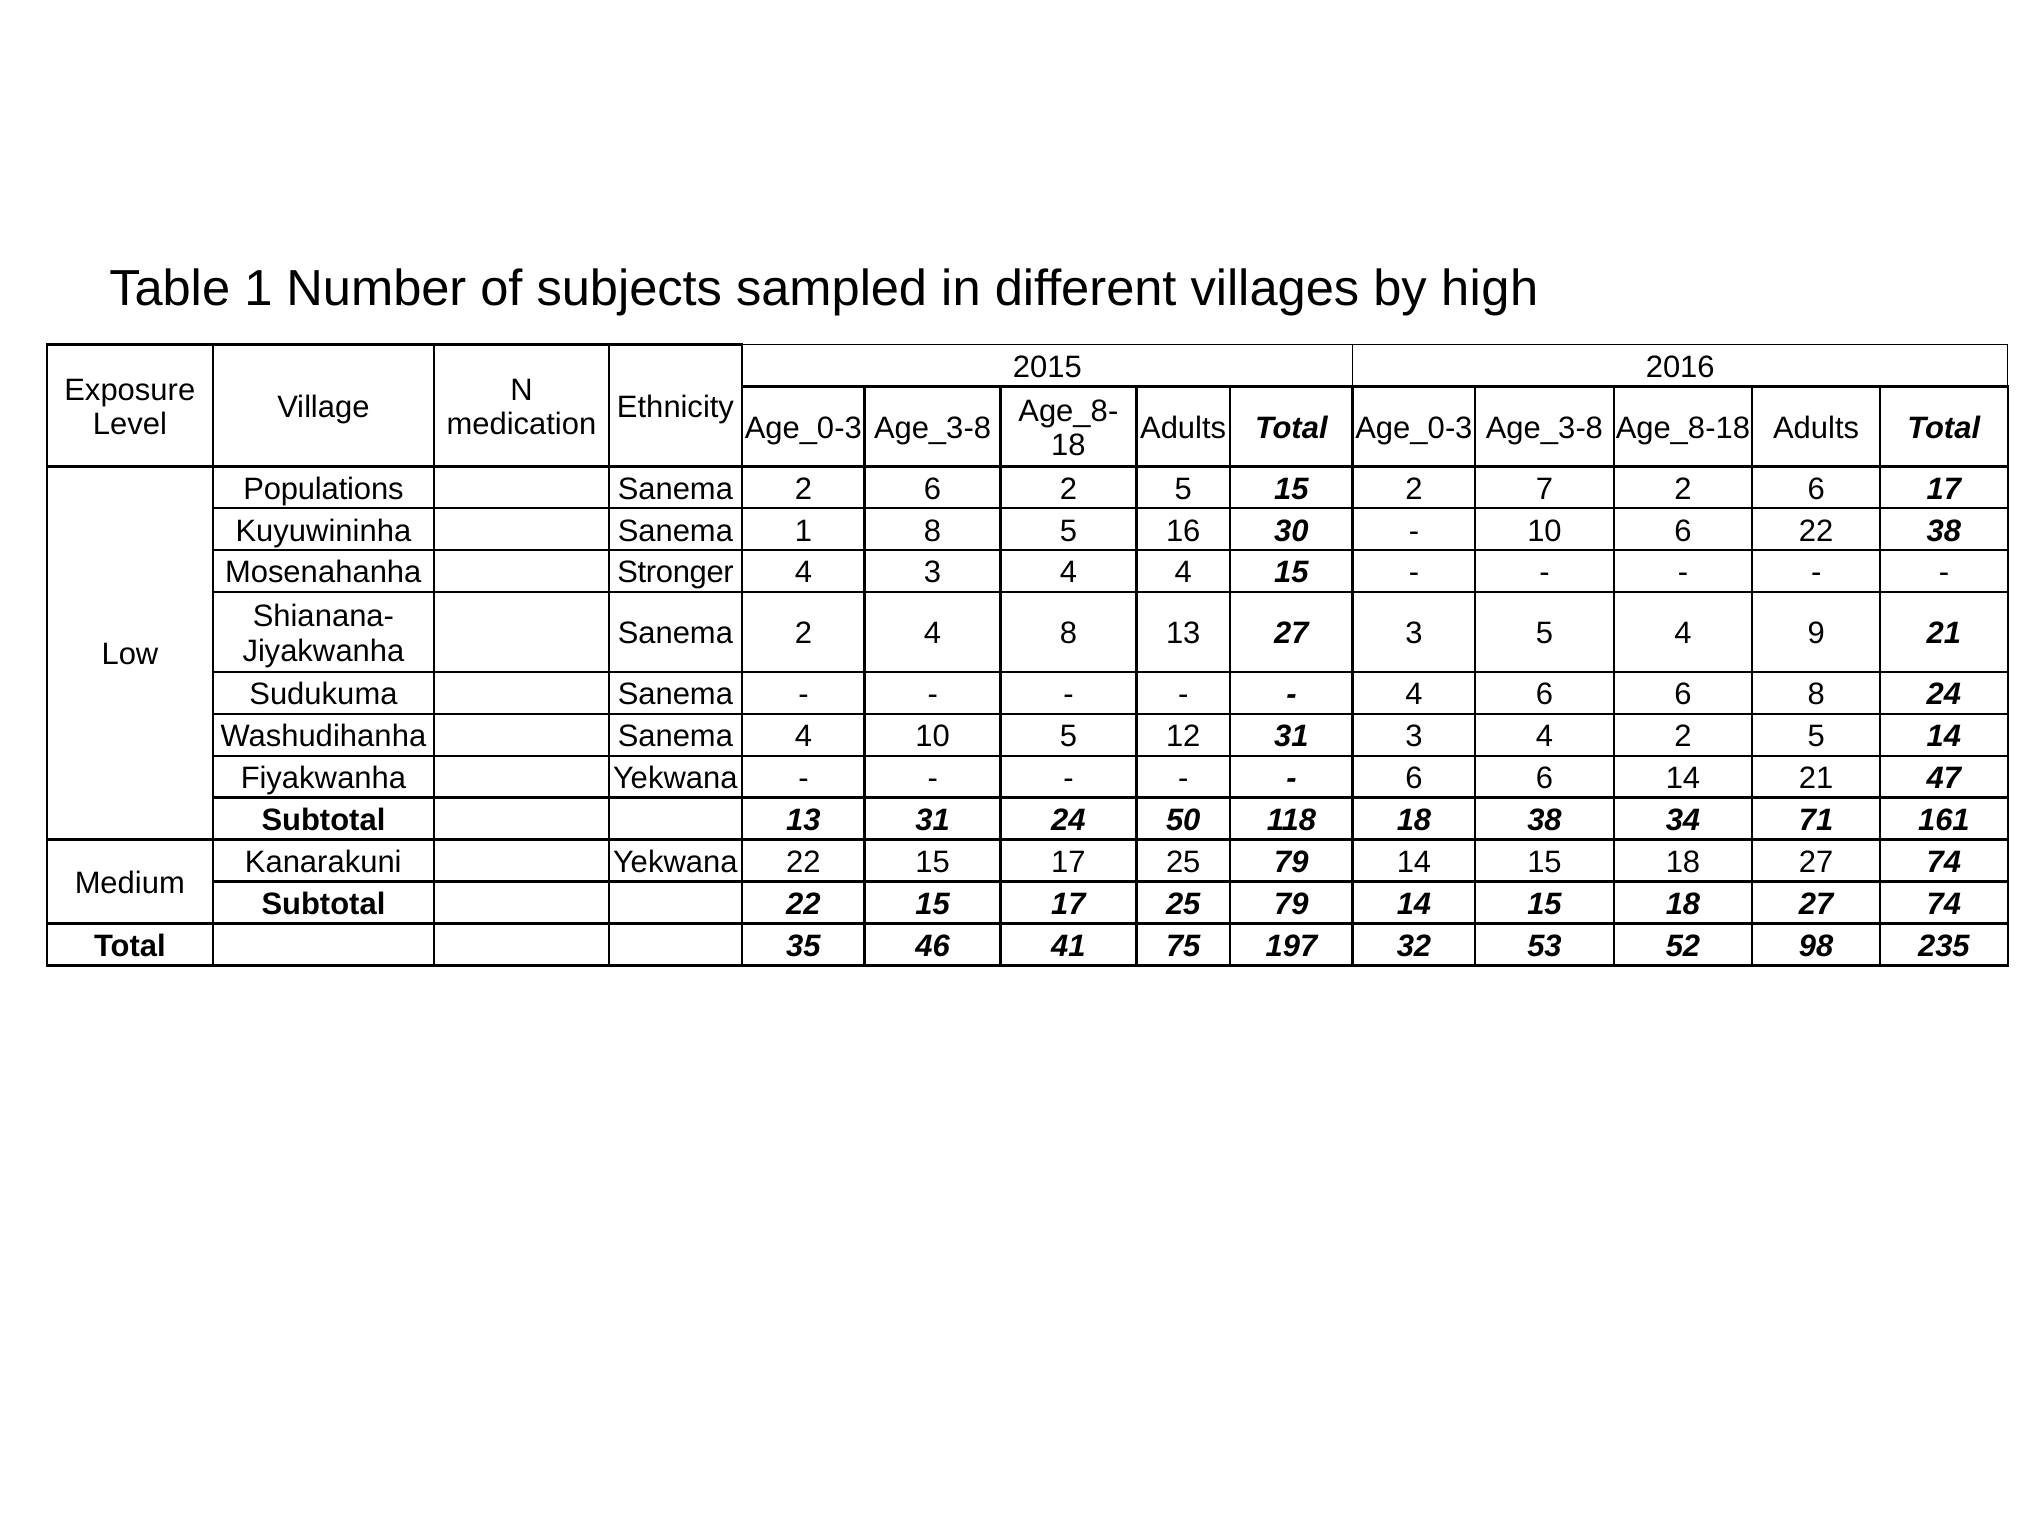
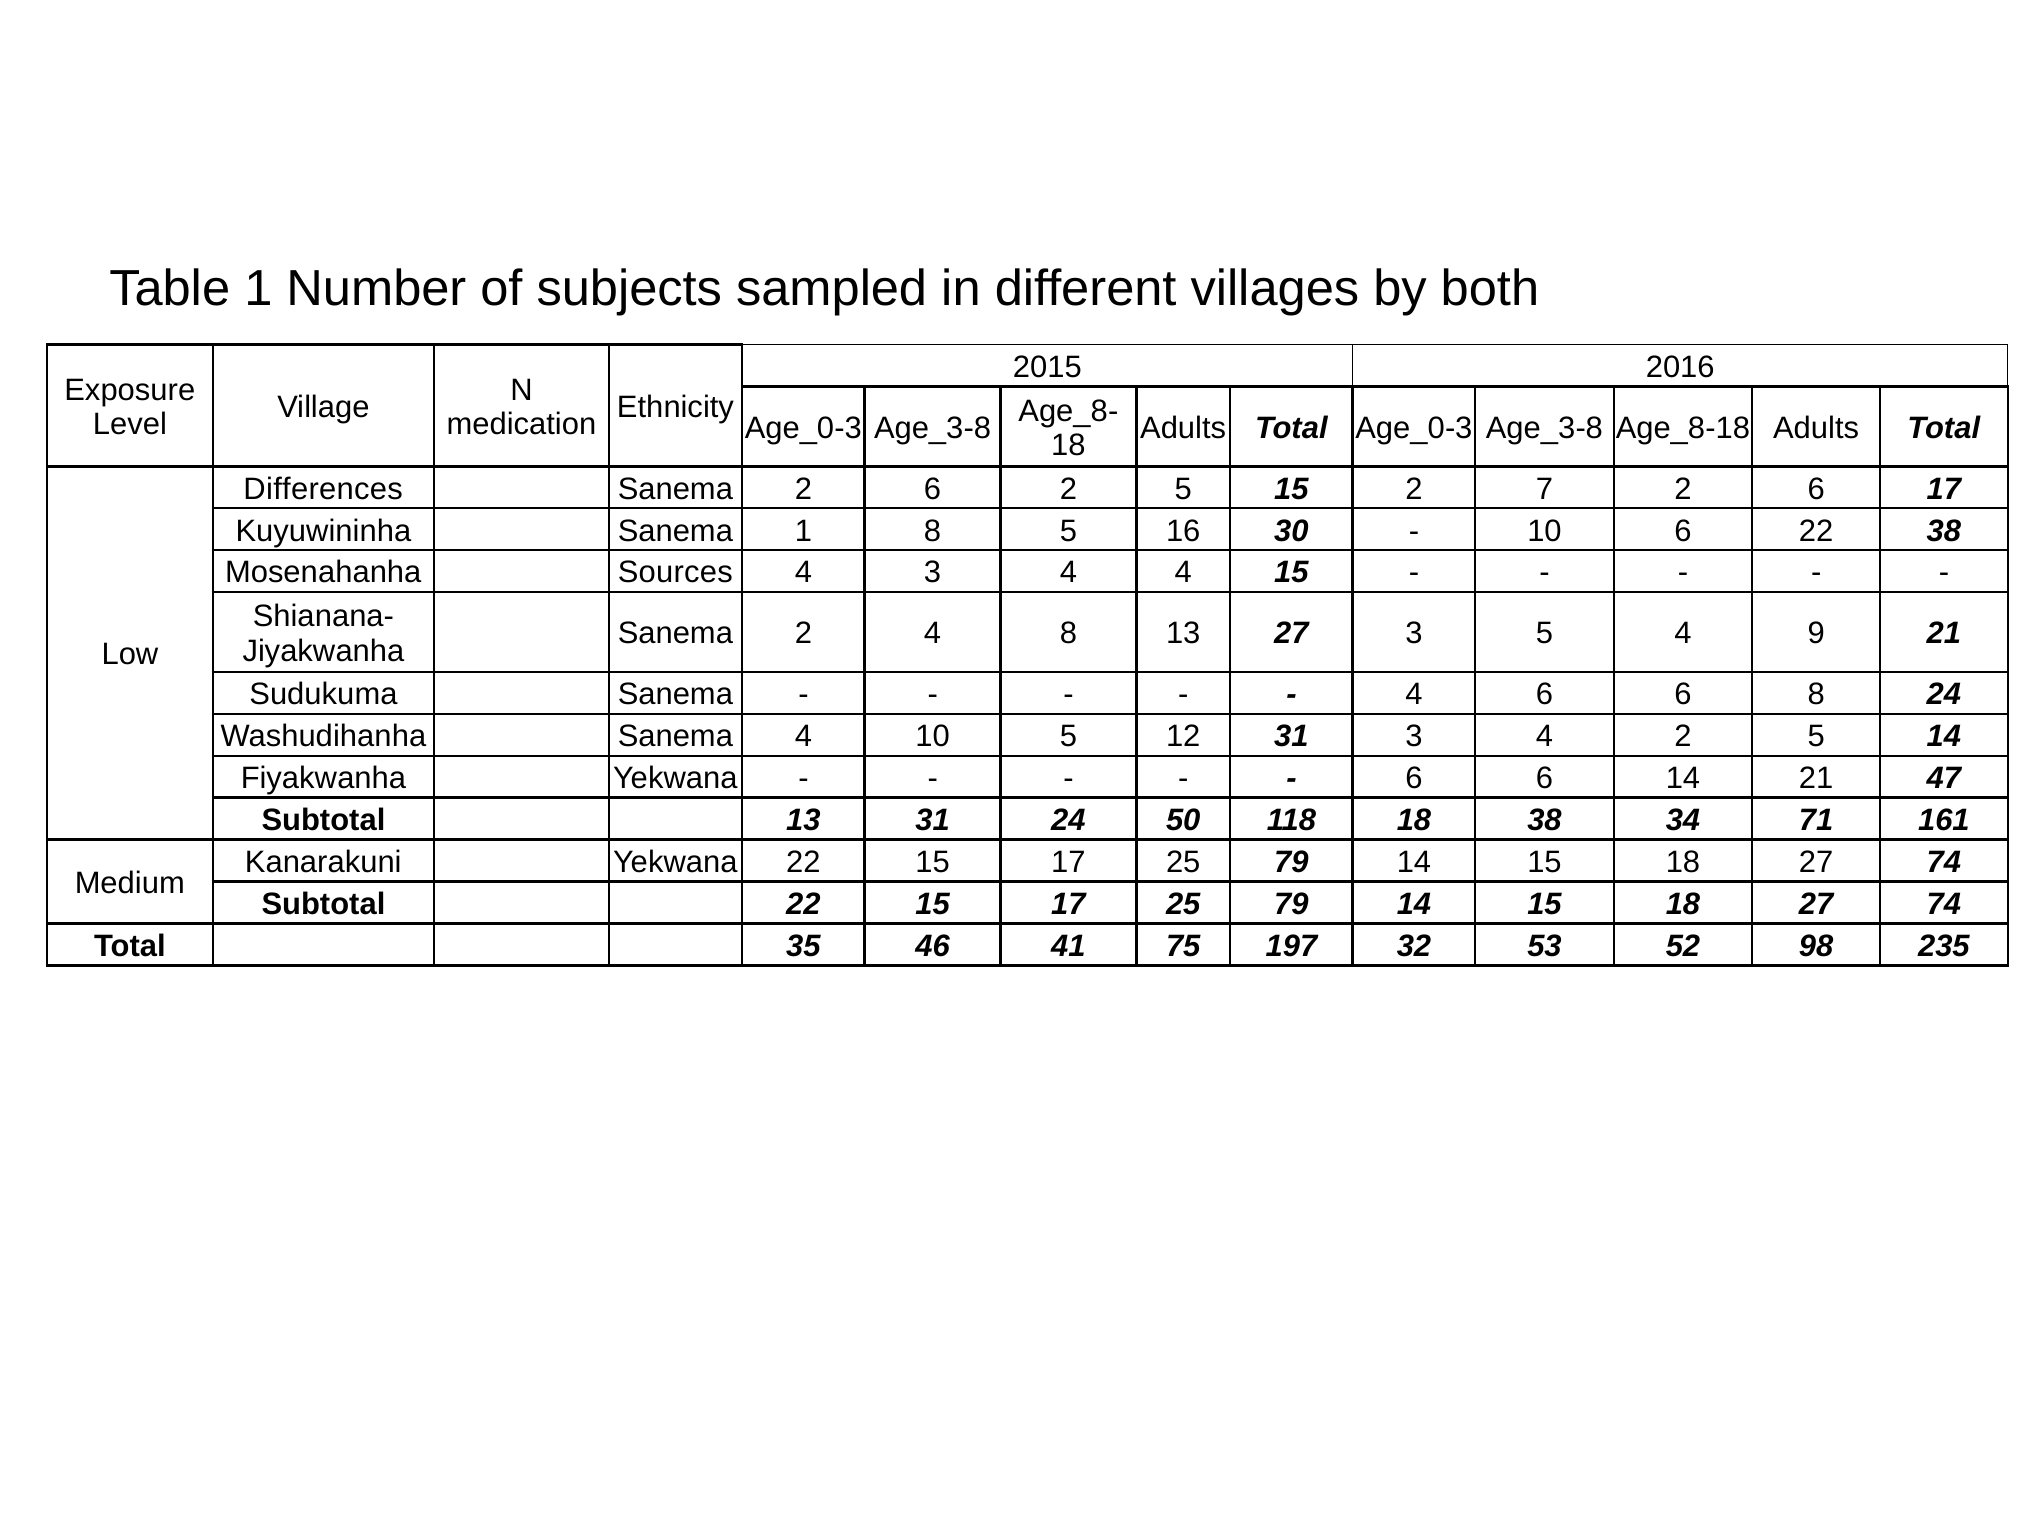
high: high -> both
Populations: Populations -> Differences
Stronger: Stronger -> Sources
